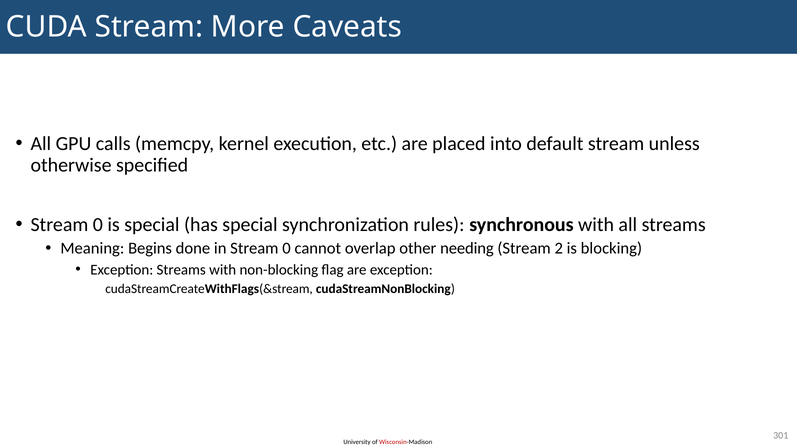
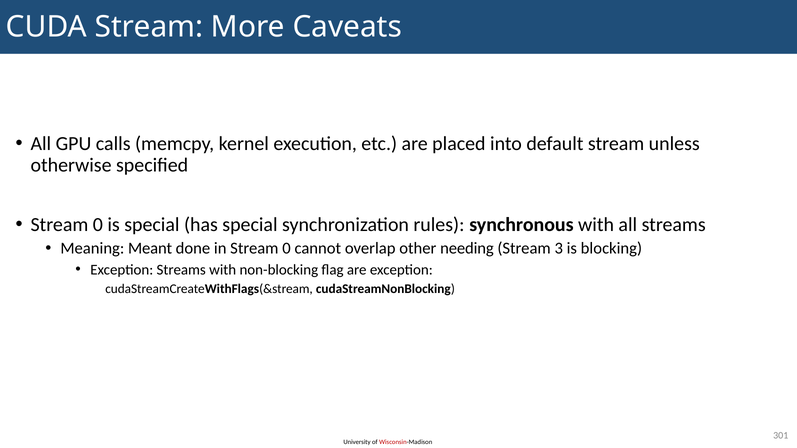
Begins: Begins -> Meant
2: 2 -> 3
